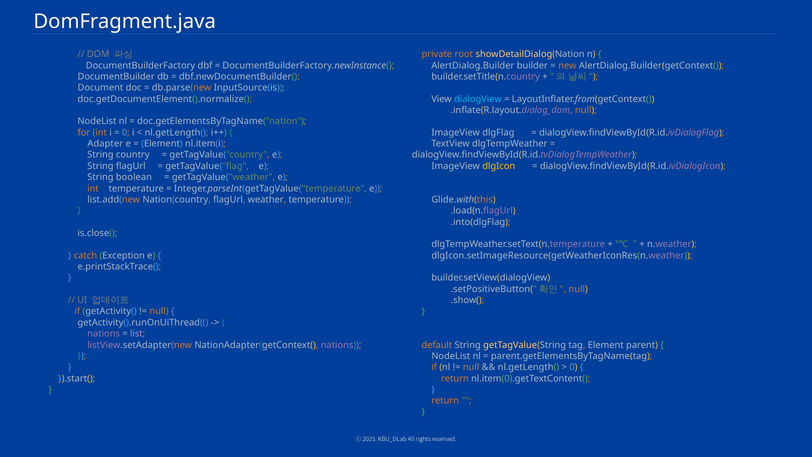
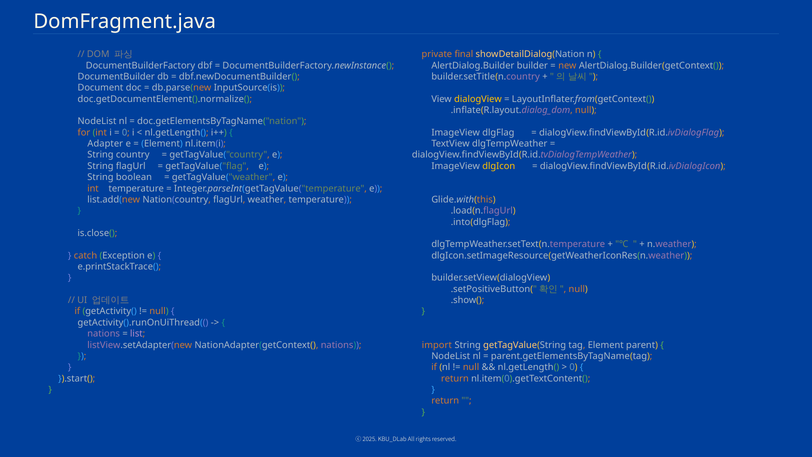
root: root -> final
dialogView colour: light blue -> yellow
default: default -> import
